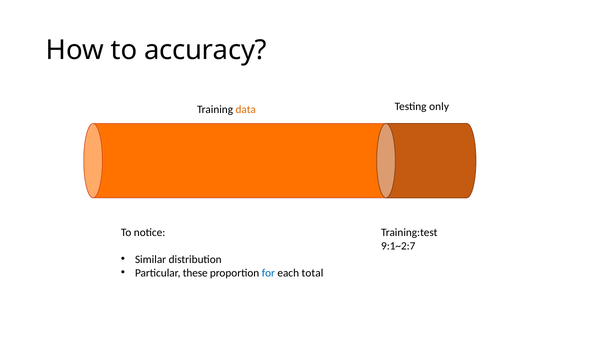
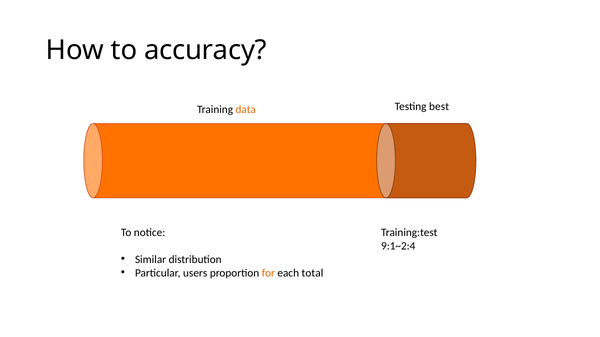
only: only -> best
9:1~2:7: 9:1~2:7 -> 9:1~2:4
these: these -> users
for colour: blue -> orange
